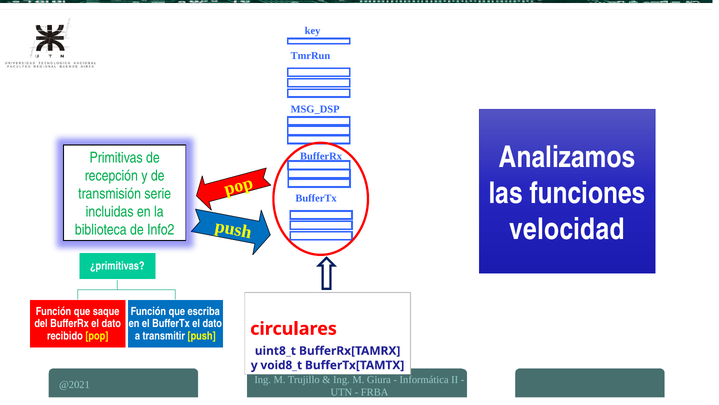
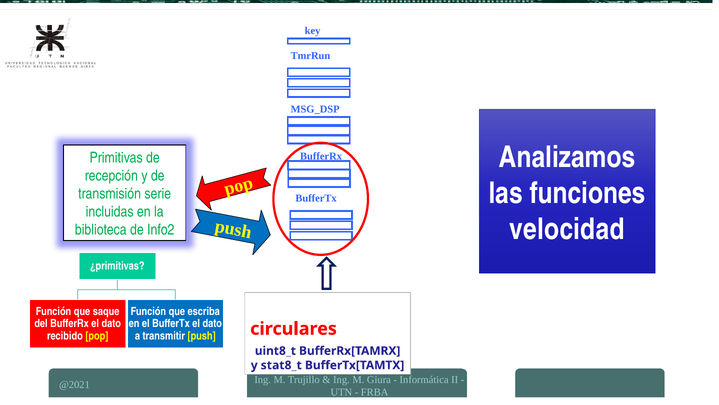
void8_t: void8_t -> stat8_t
